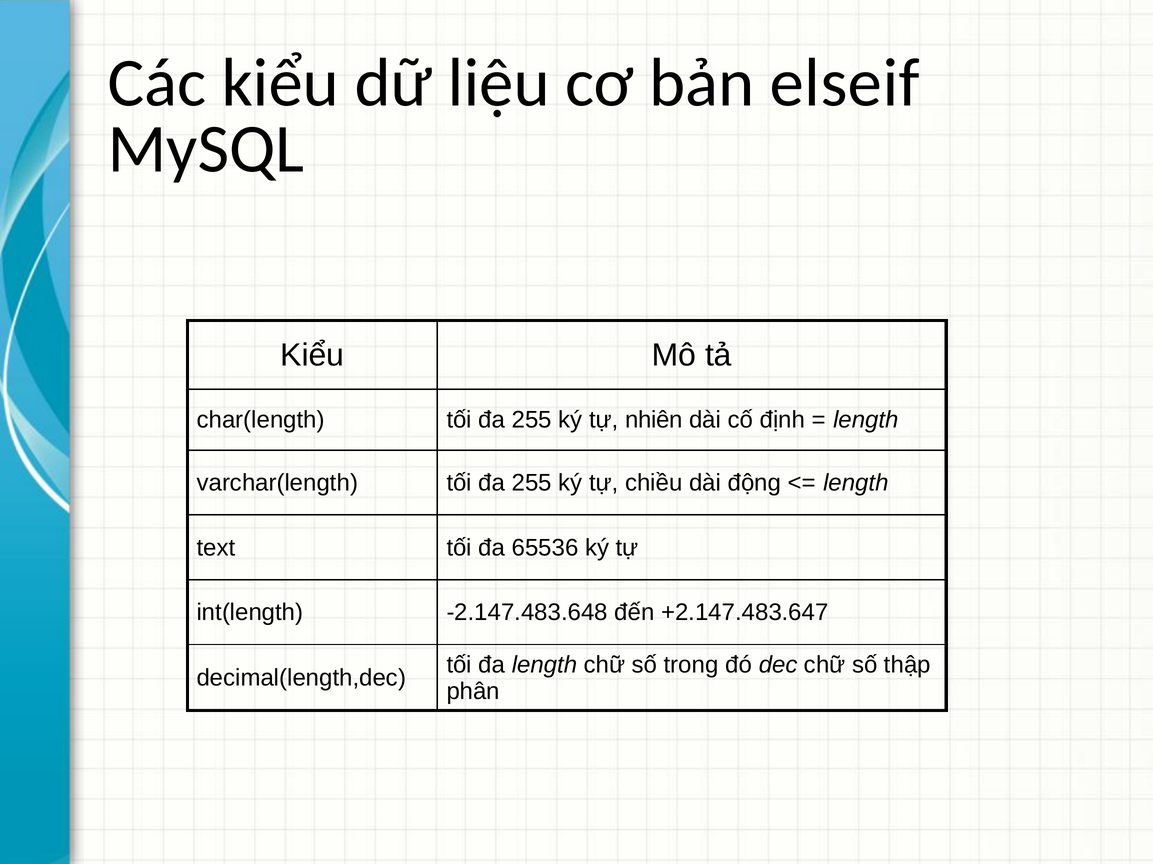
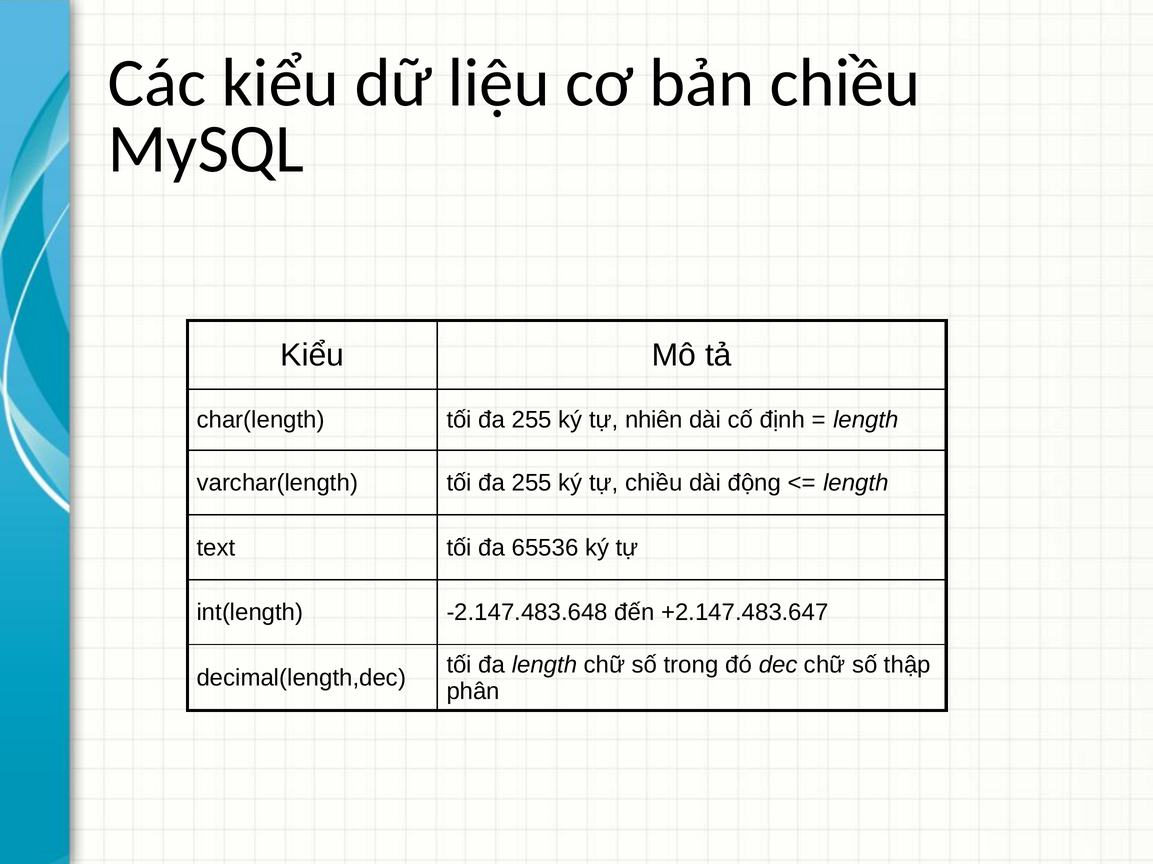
bản elseif: elseif -> chiều
